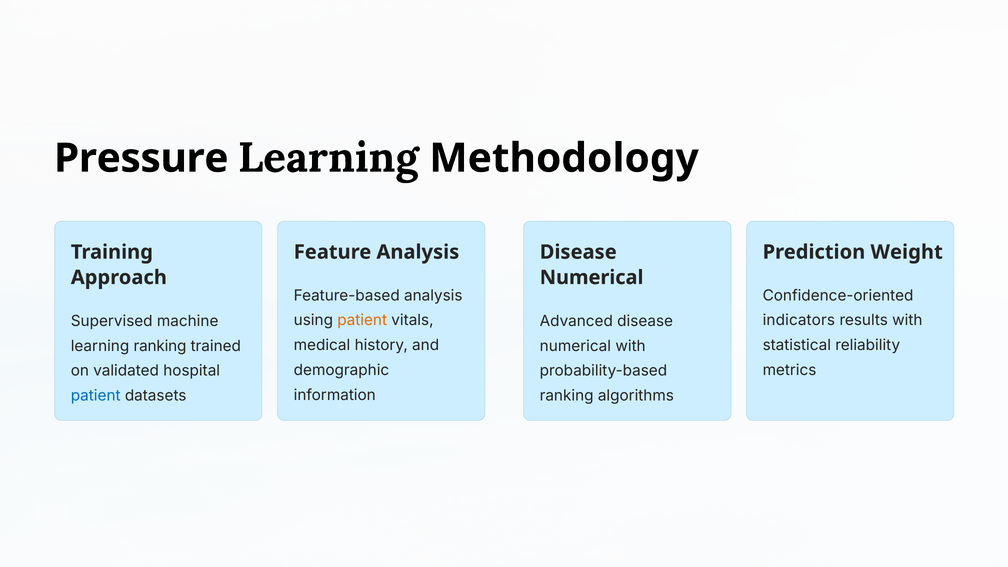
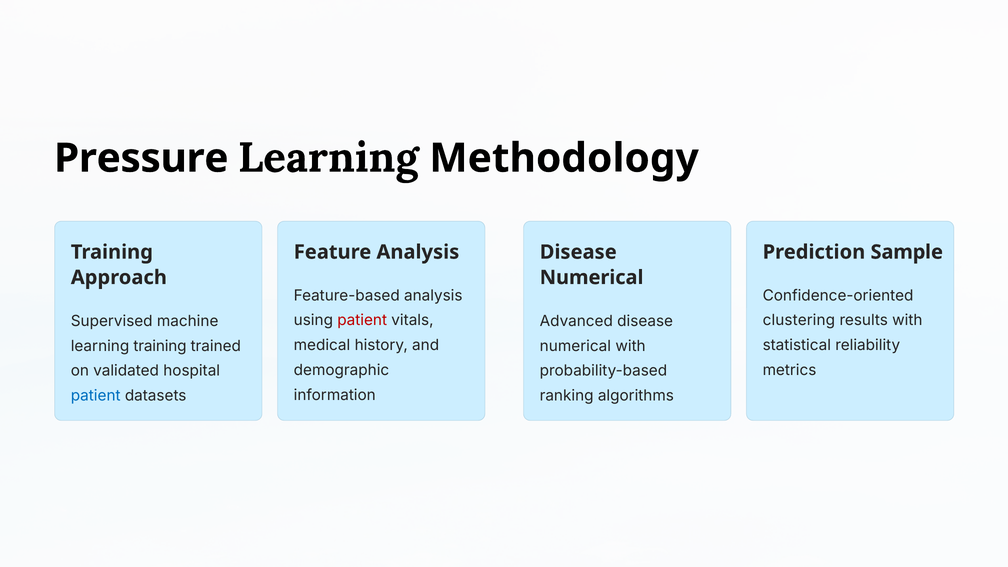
Weight: Weight -> Sample
patient at (362, 320) colour: orange -> red
indicators: indicators -> clustering
learning ranking: ranking -> training
